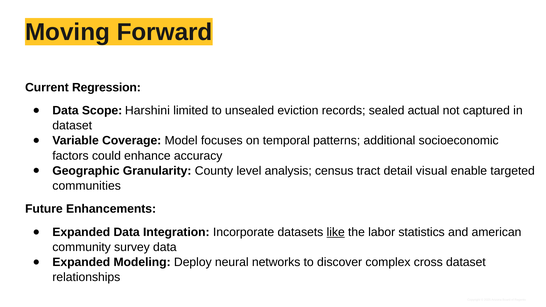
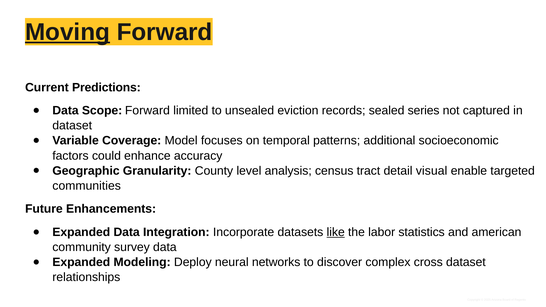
Moving underline: none -> present
Regression: Regression -> Predictions
Scope Harshini: Harshini -> Forward
actual: actual -> series
